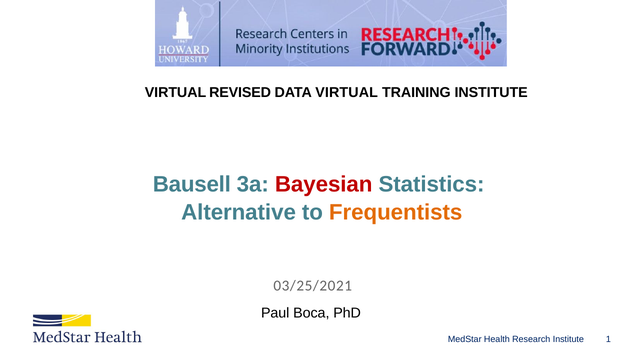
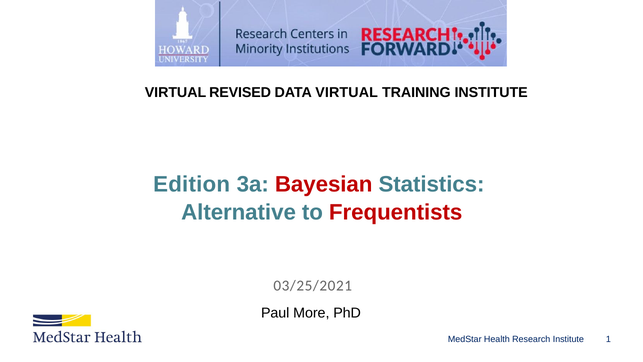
Bausell: Bausell -> Edition
Frequentists colour: orange -> red
Boca: Boca -> More
